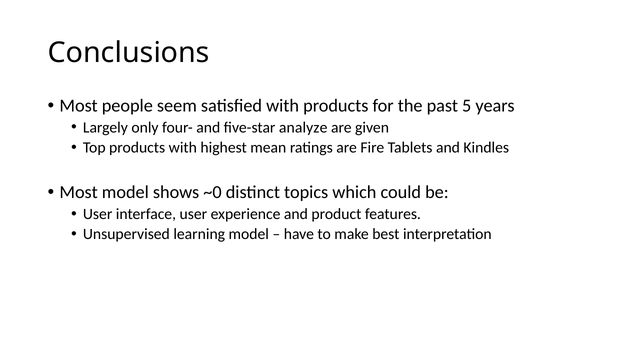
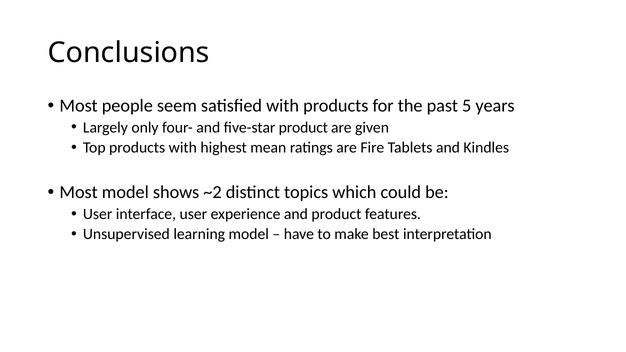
five-star analyze: analyze -> product
~0: ~0 -> ~2
